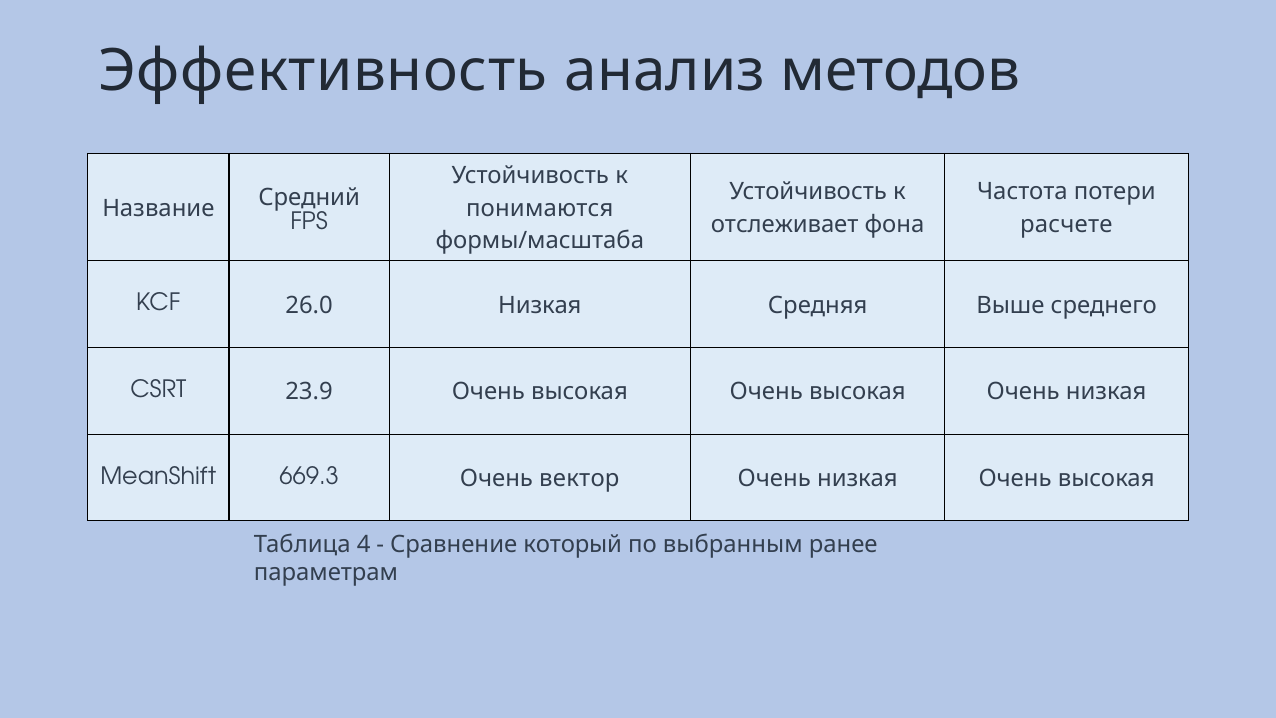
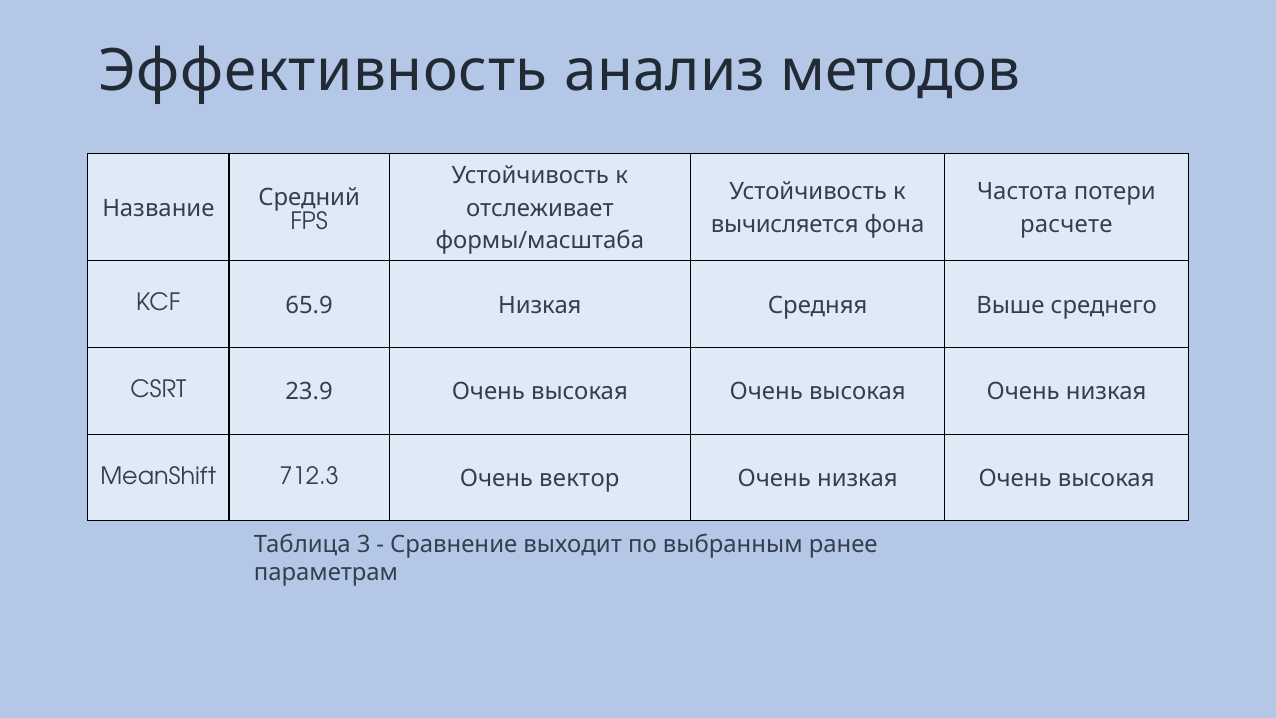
понимаются: понимаются -> отслеживает
отслеживает: отслеживает -> вычисляется
26.0: 26.0 -> 65.9
669.3: 669.3 -> 712.3
4: 4 -> 3
который: который -> выходит
